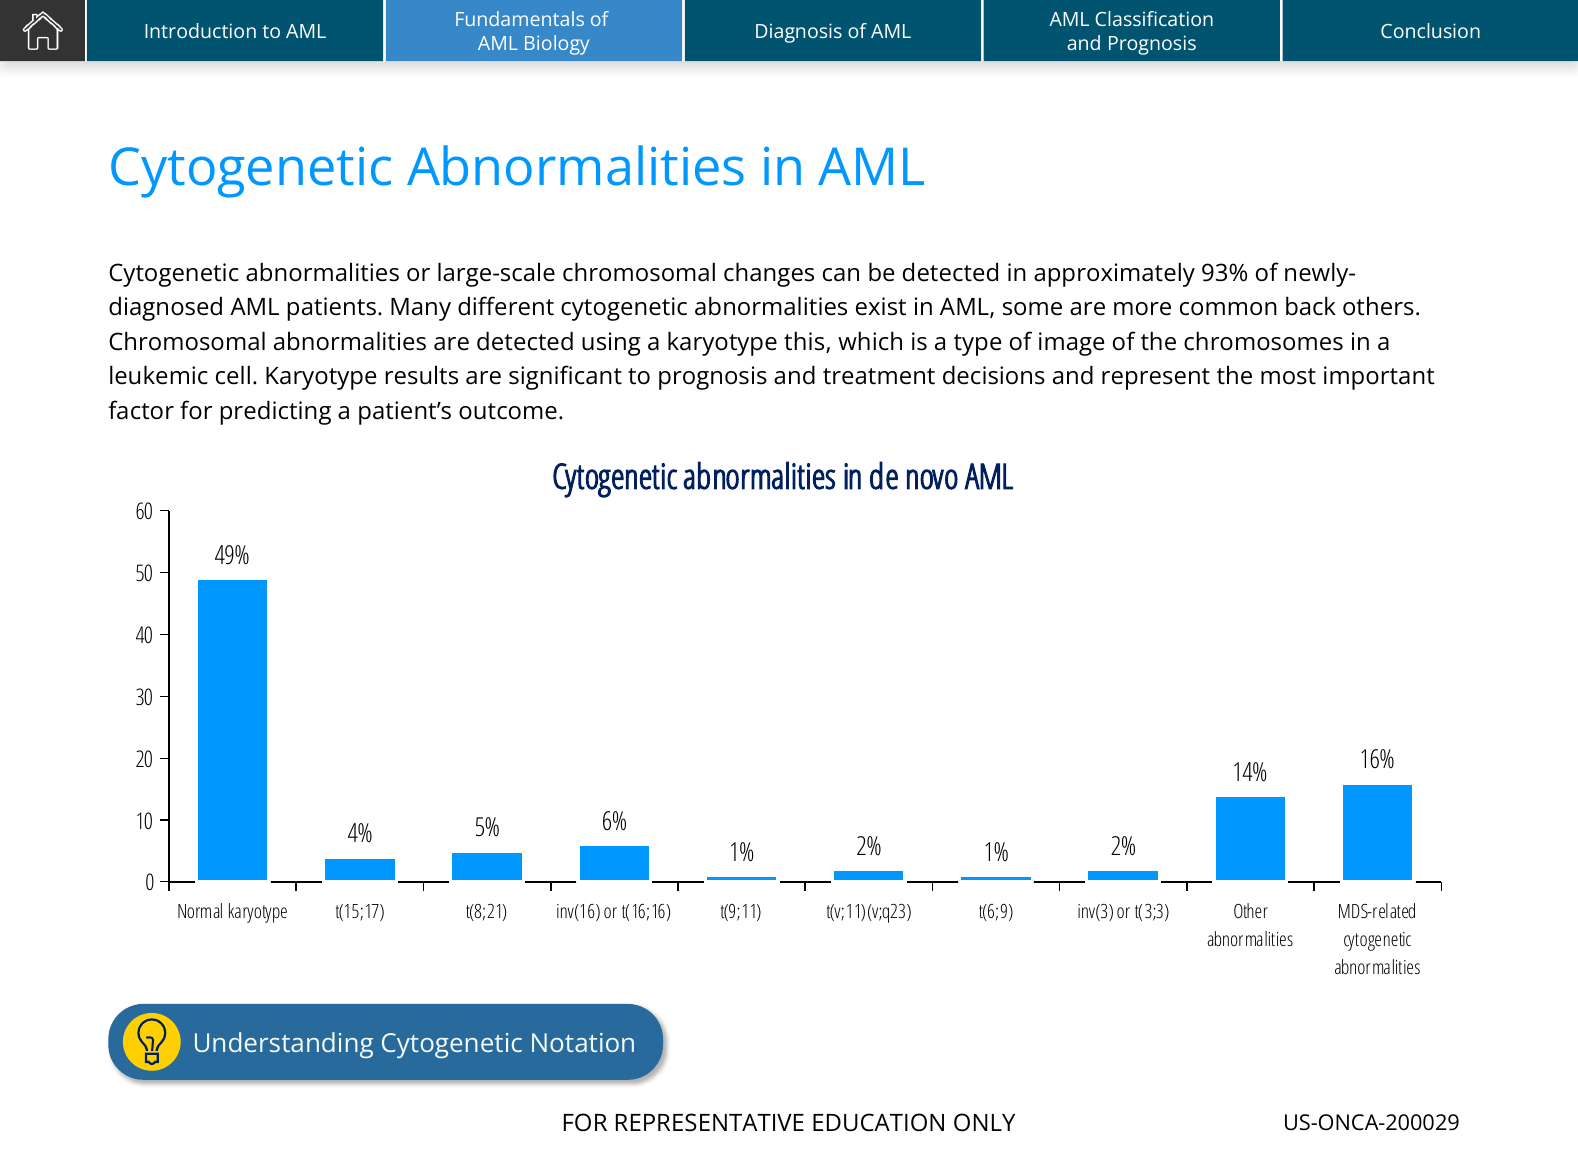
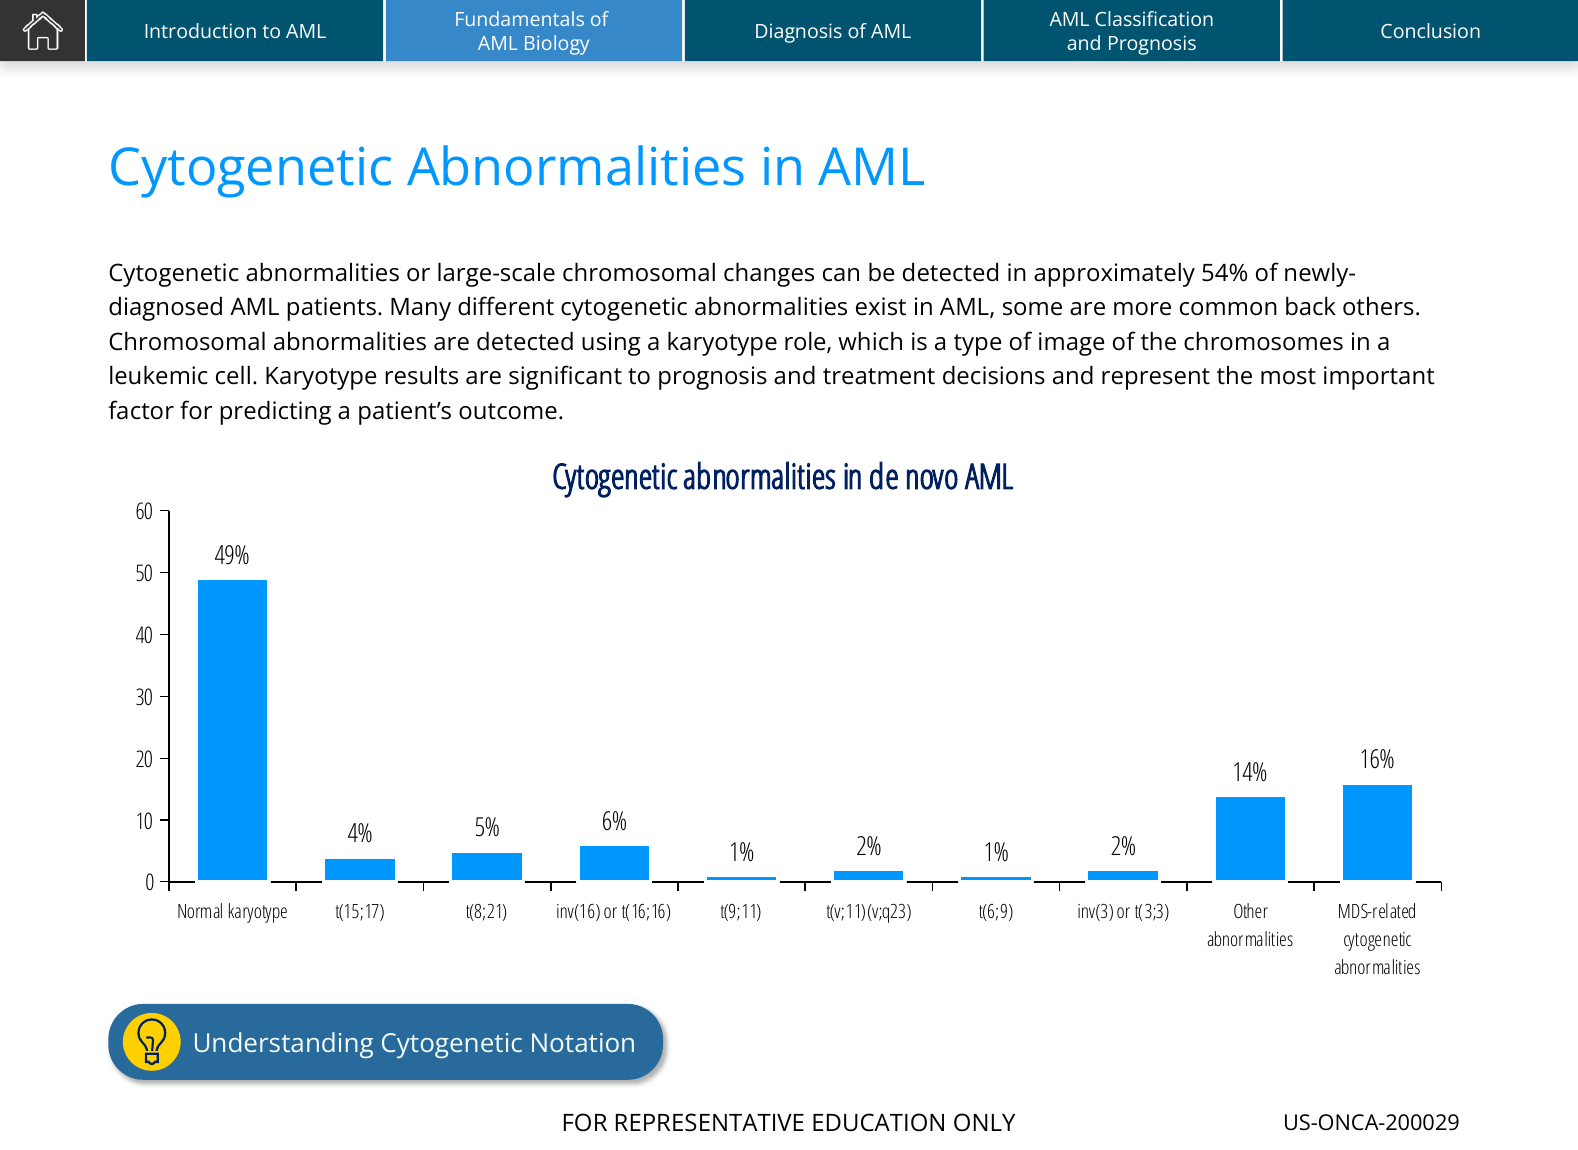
93%: 93% -> 54%
this: this -> role
